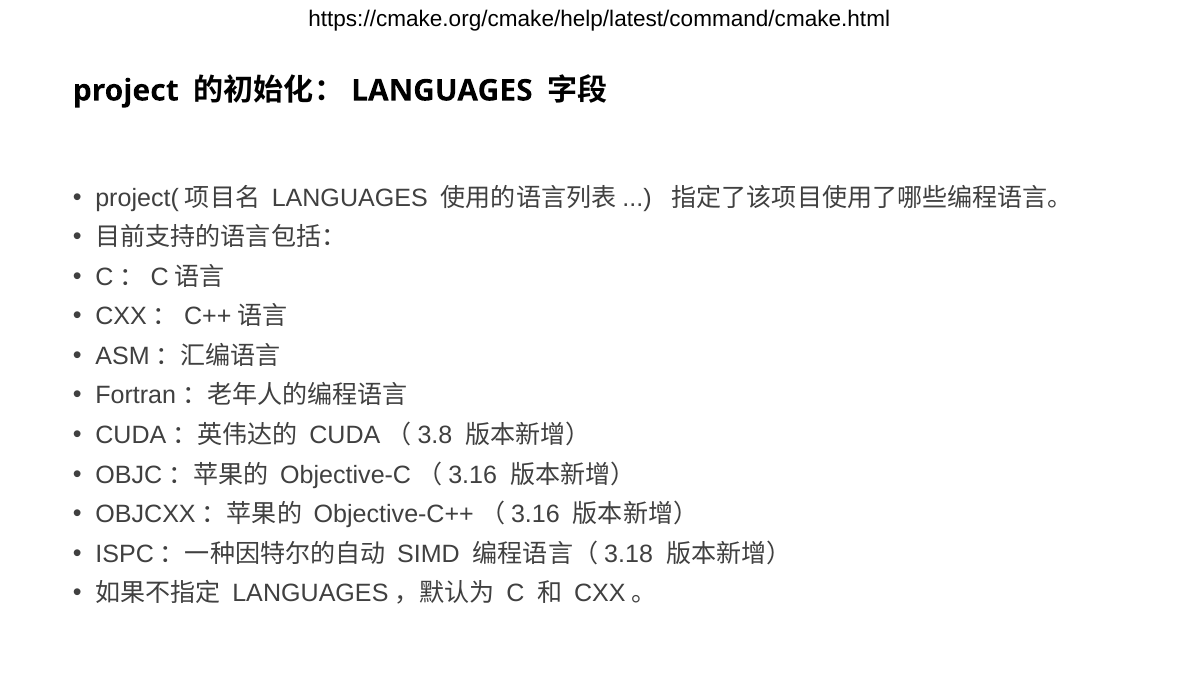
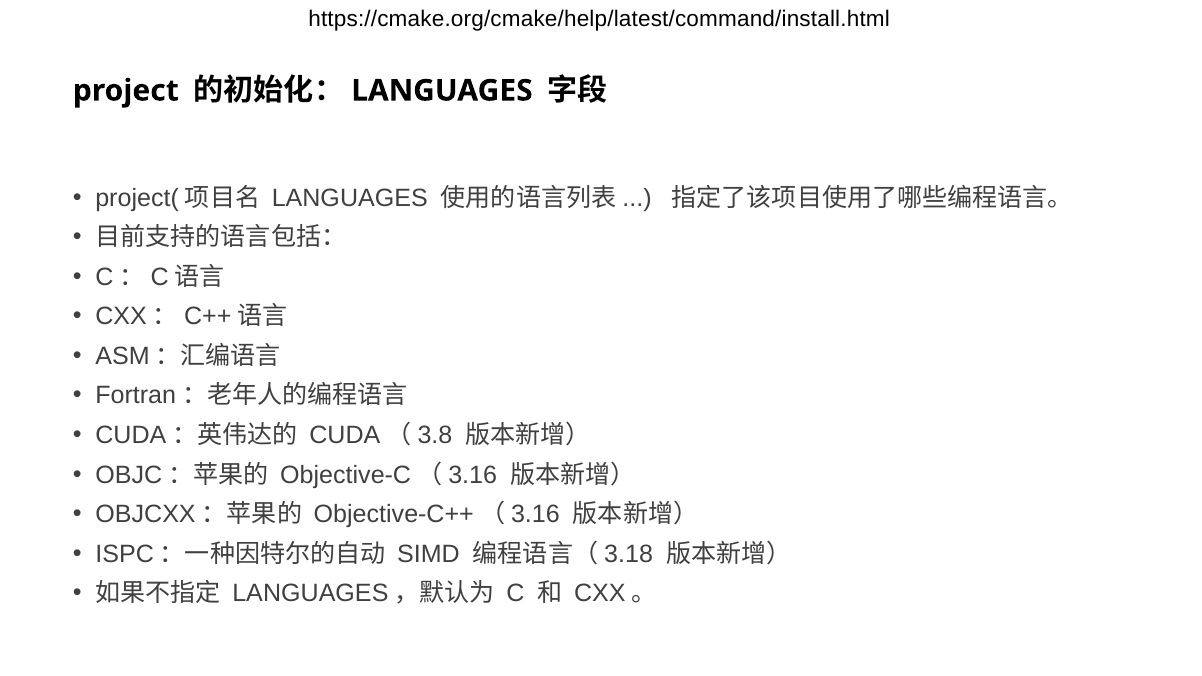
https://cmake.org/cmake/help/latest/command/cmake.html: https://cmake.org/cmake/help/latest/command/cmake.html -> https://cmake.org/cmake/help/latest/command/install.html
